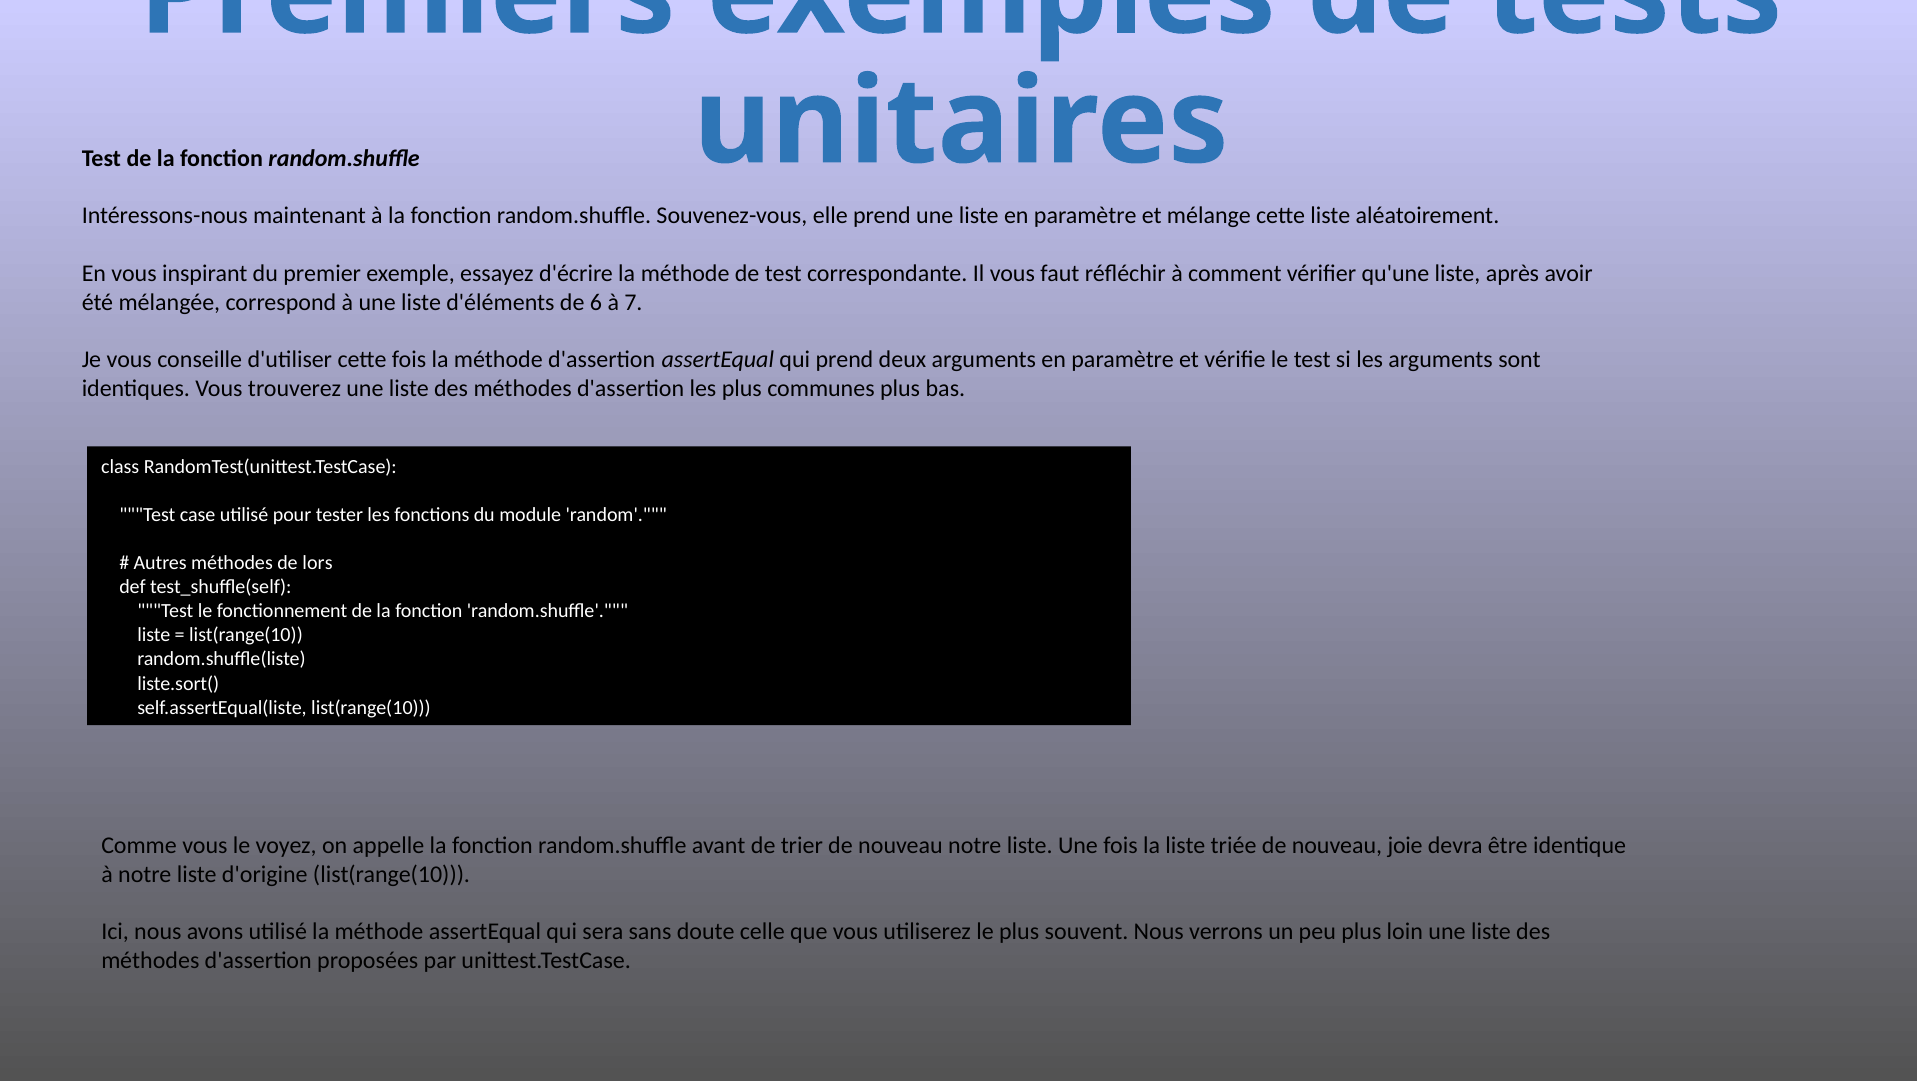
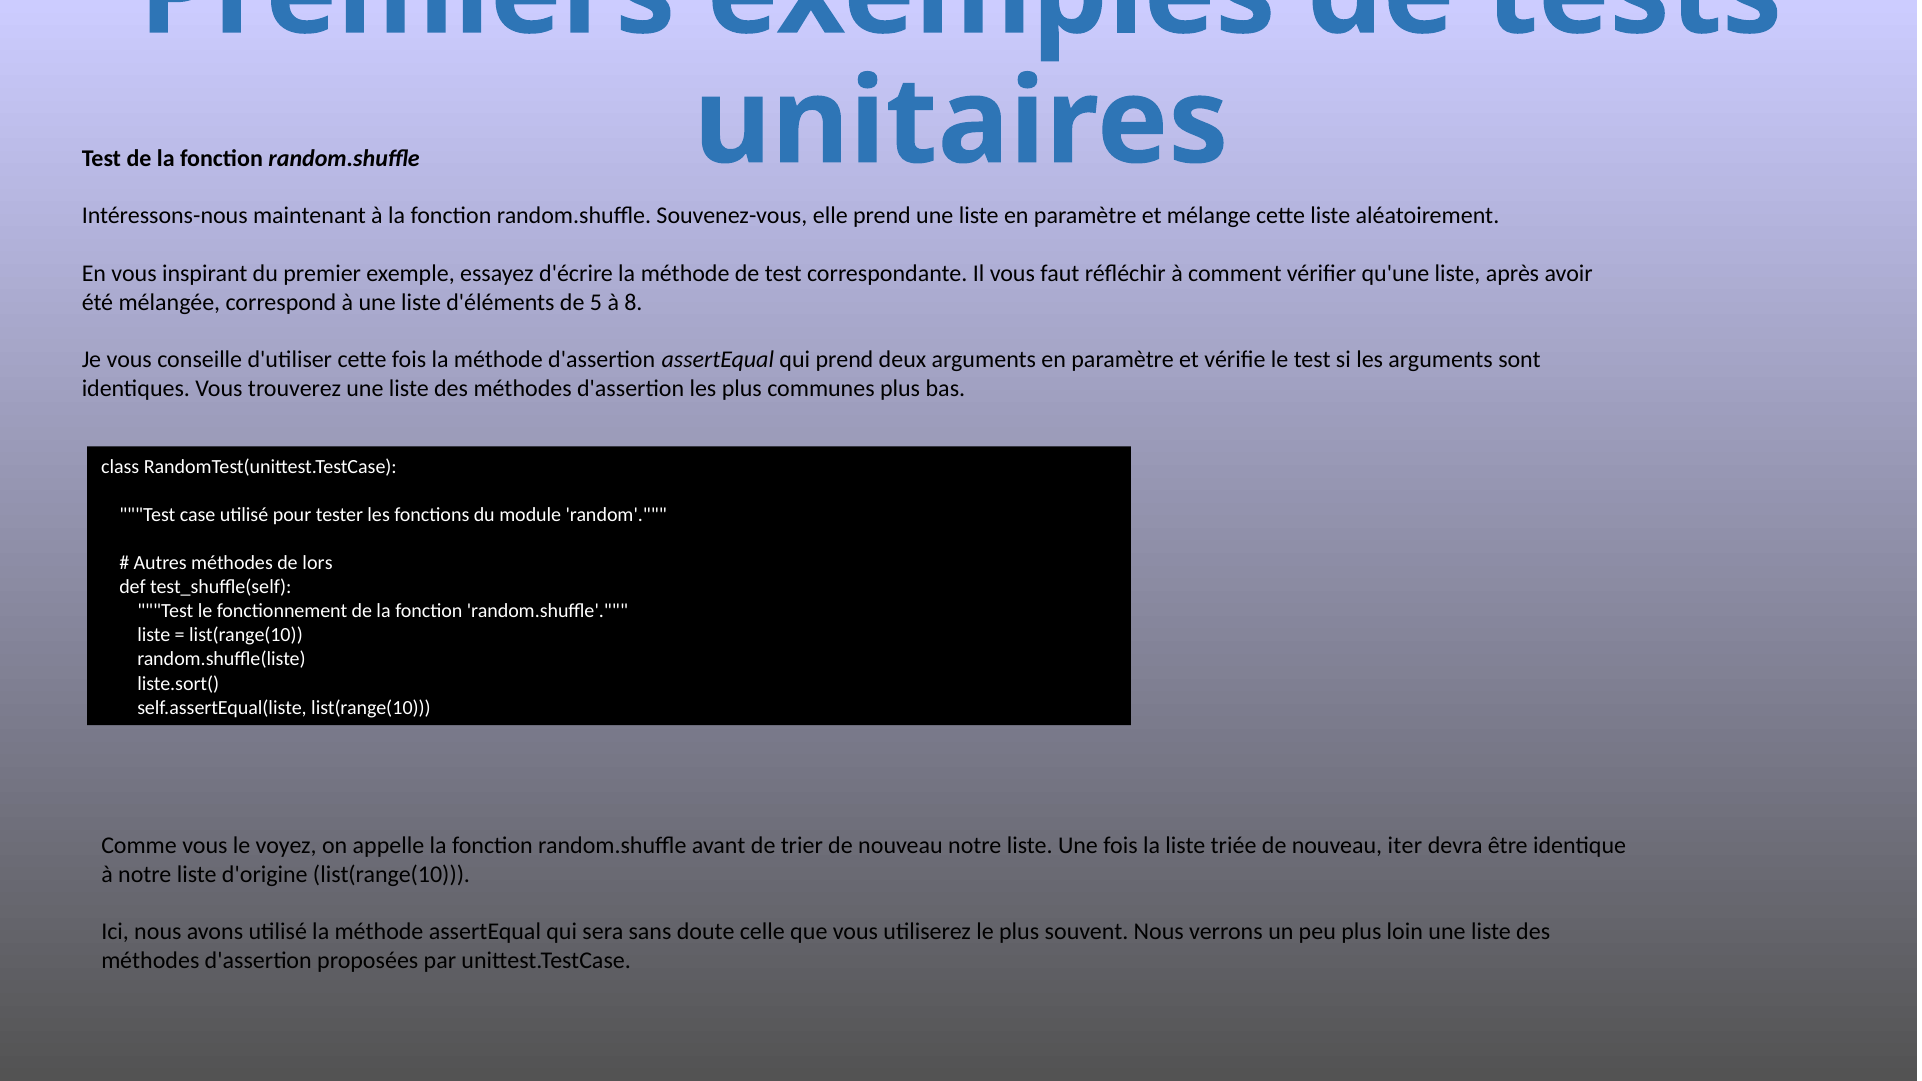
6: 6 -> 5
7: 7 -> 8
joie: joie -> iter
